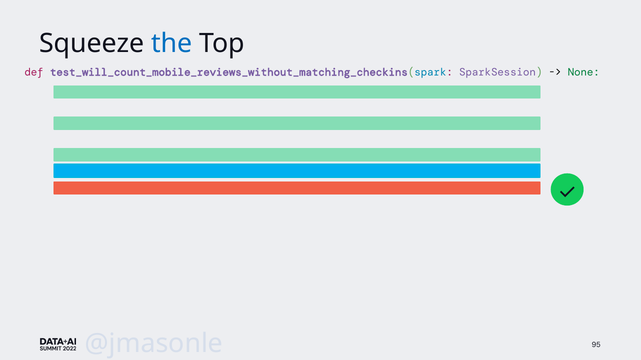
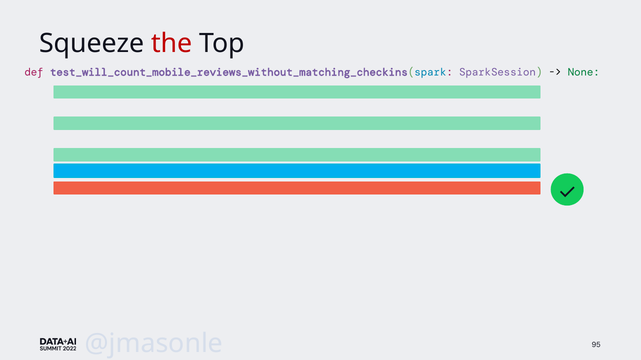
the colour: blue -> red
